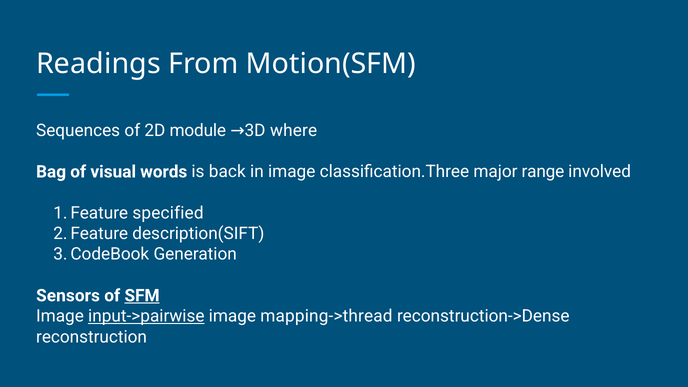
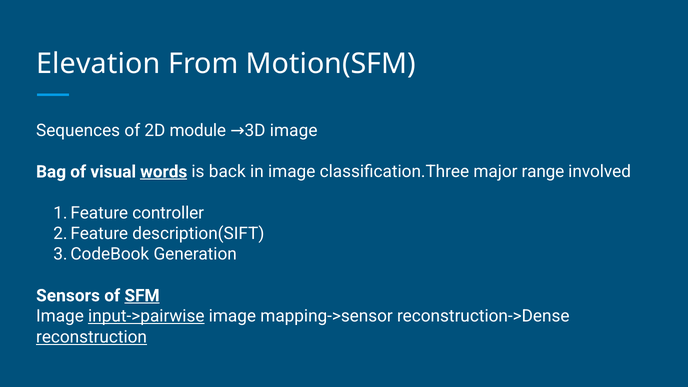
Readings: Readings -> Elevation
where at (294, 130): where -> image
words underline: none -> present
specified: specified -> controller
mapping->thread: mapping->thread -> mapping->sensor
reconstruction underline: none -> present
